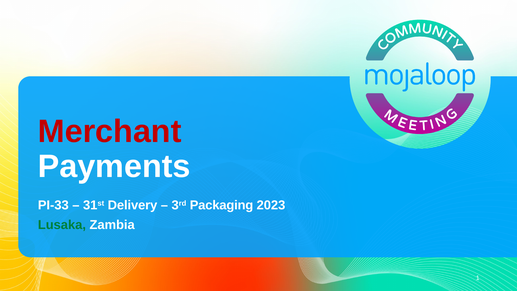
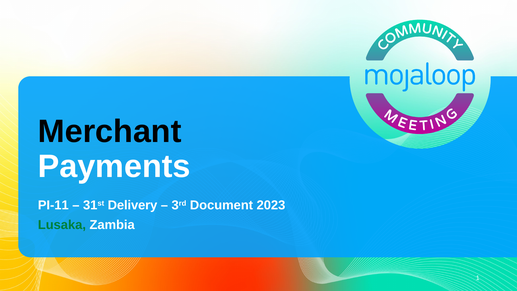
Merchant colour: red -> black
PI-33: PI-33 -> PI-11
Packaging: Packaging -> Document
